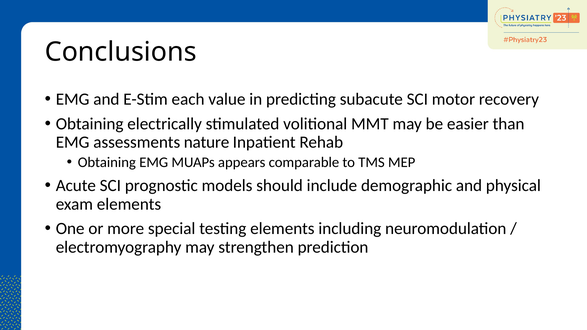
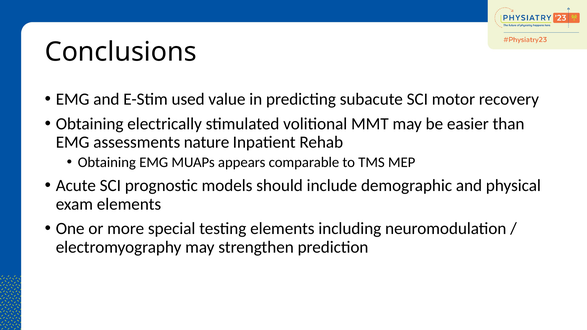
each: each -> used
